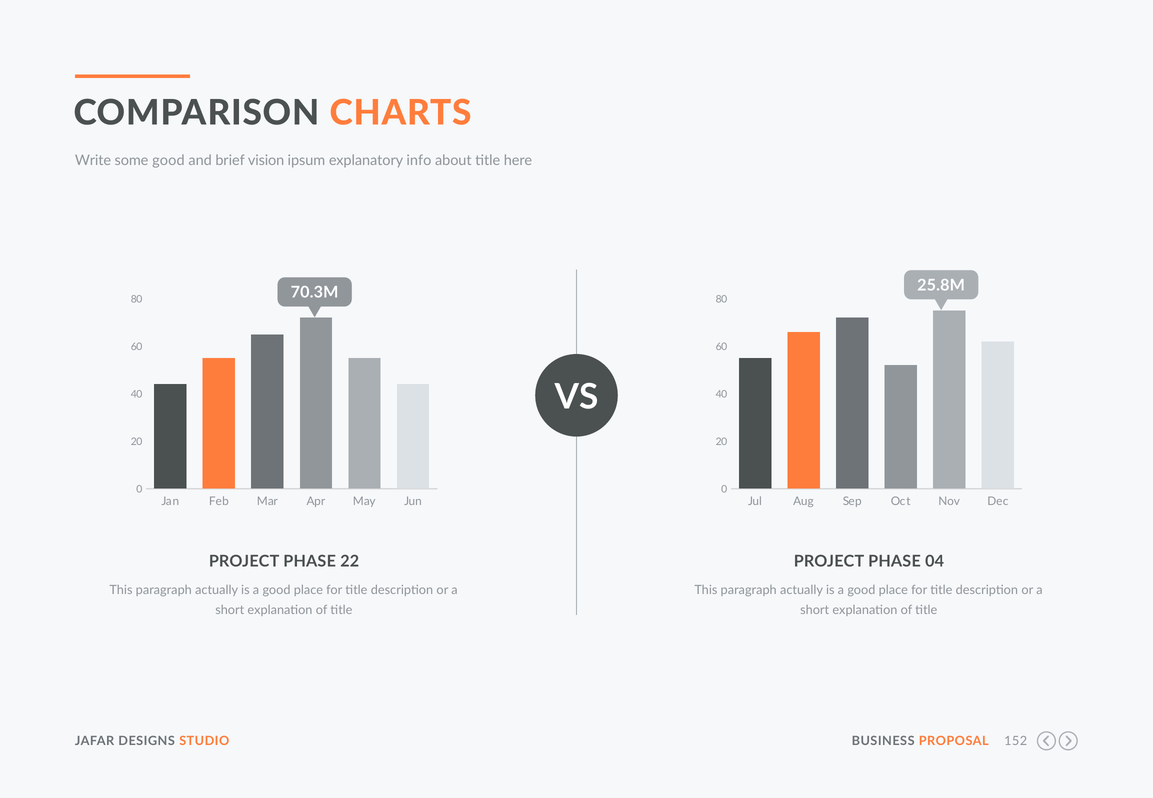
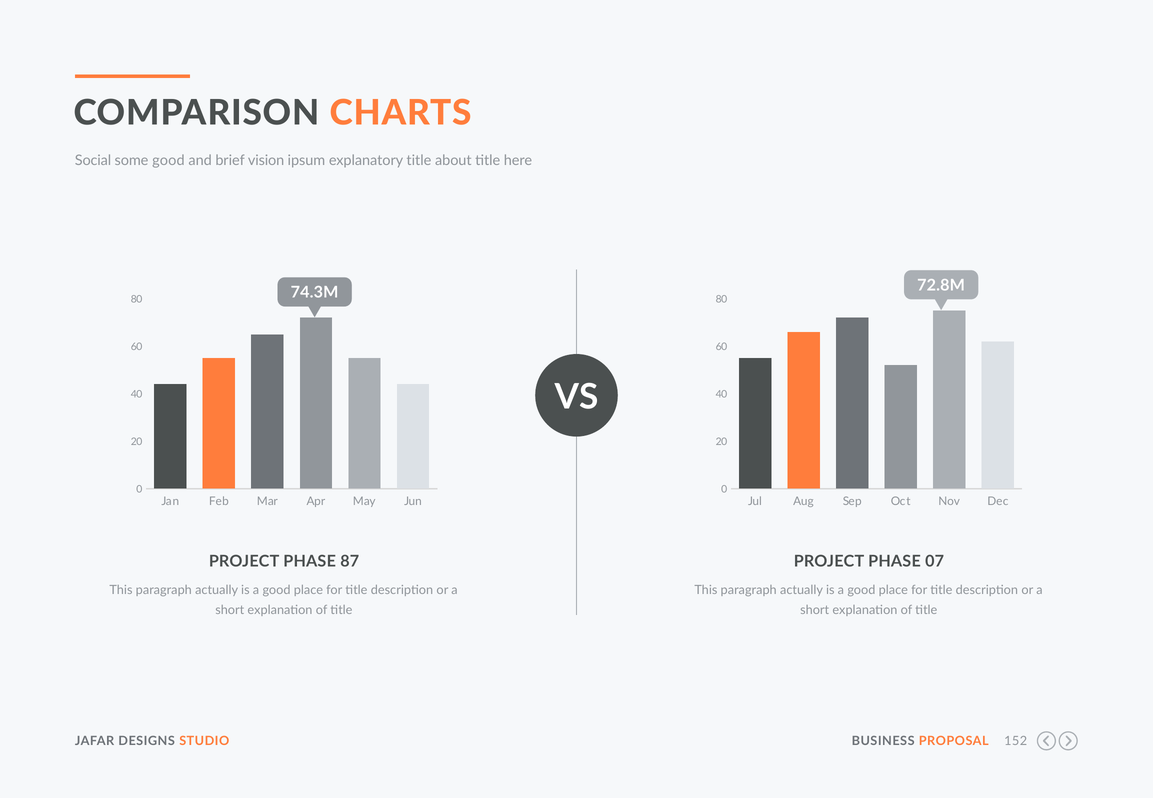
Write: Write -> Social
explanatory info: info -> title
25.8M: 25.8M -> 72.8M
70.3M: 70.3M -> 74.3M
22: 22 -> 87
04: 04 -> 07
